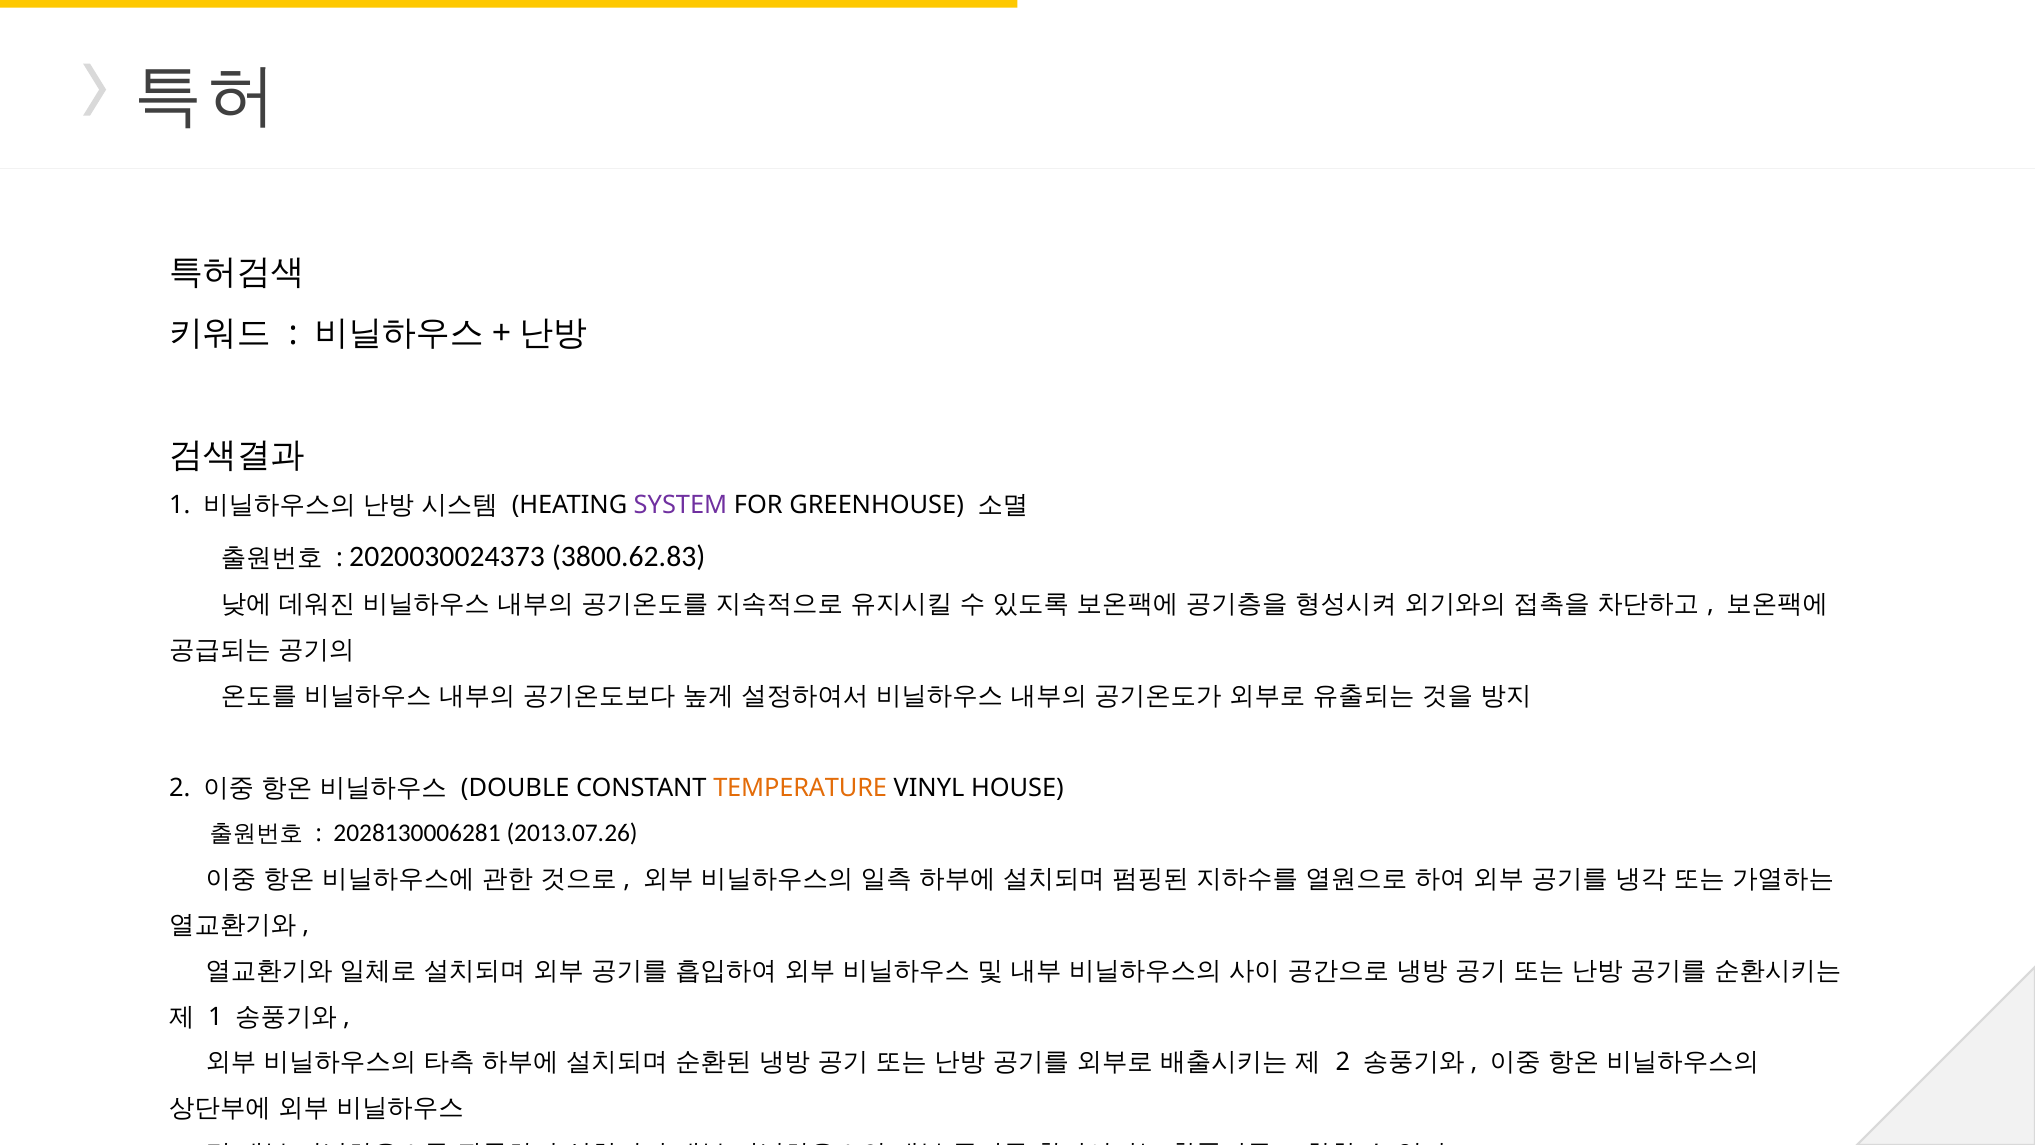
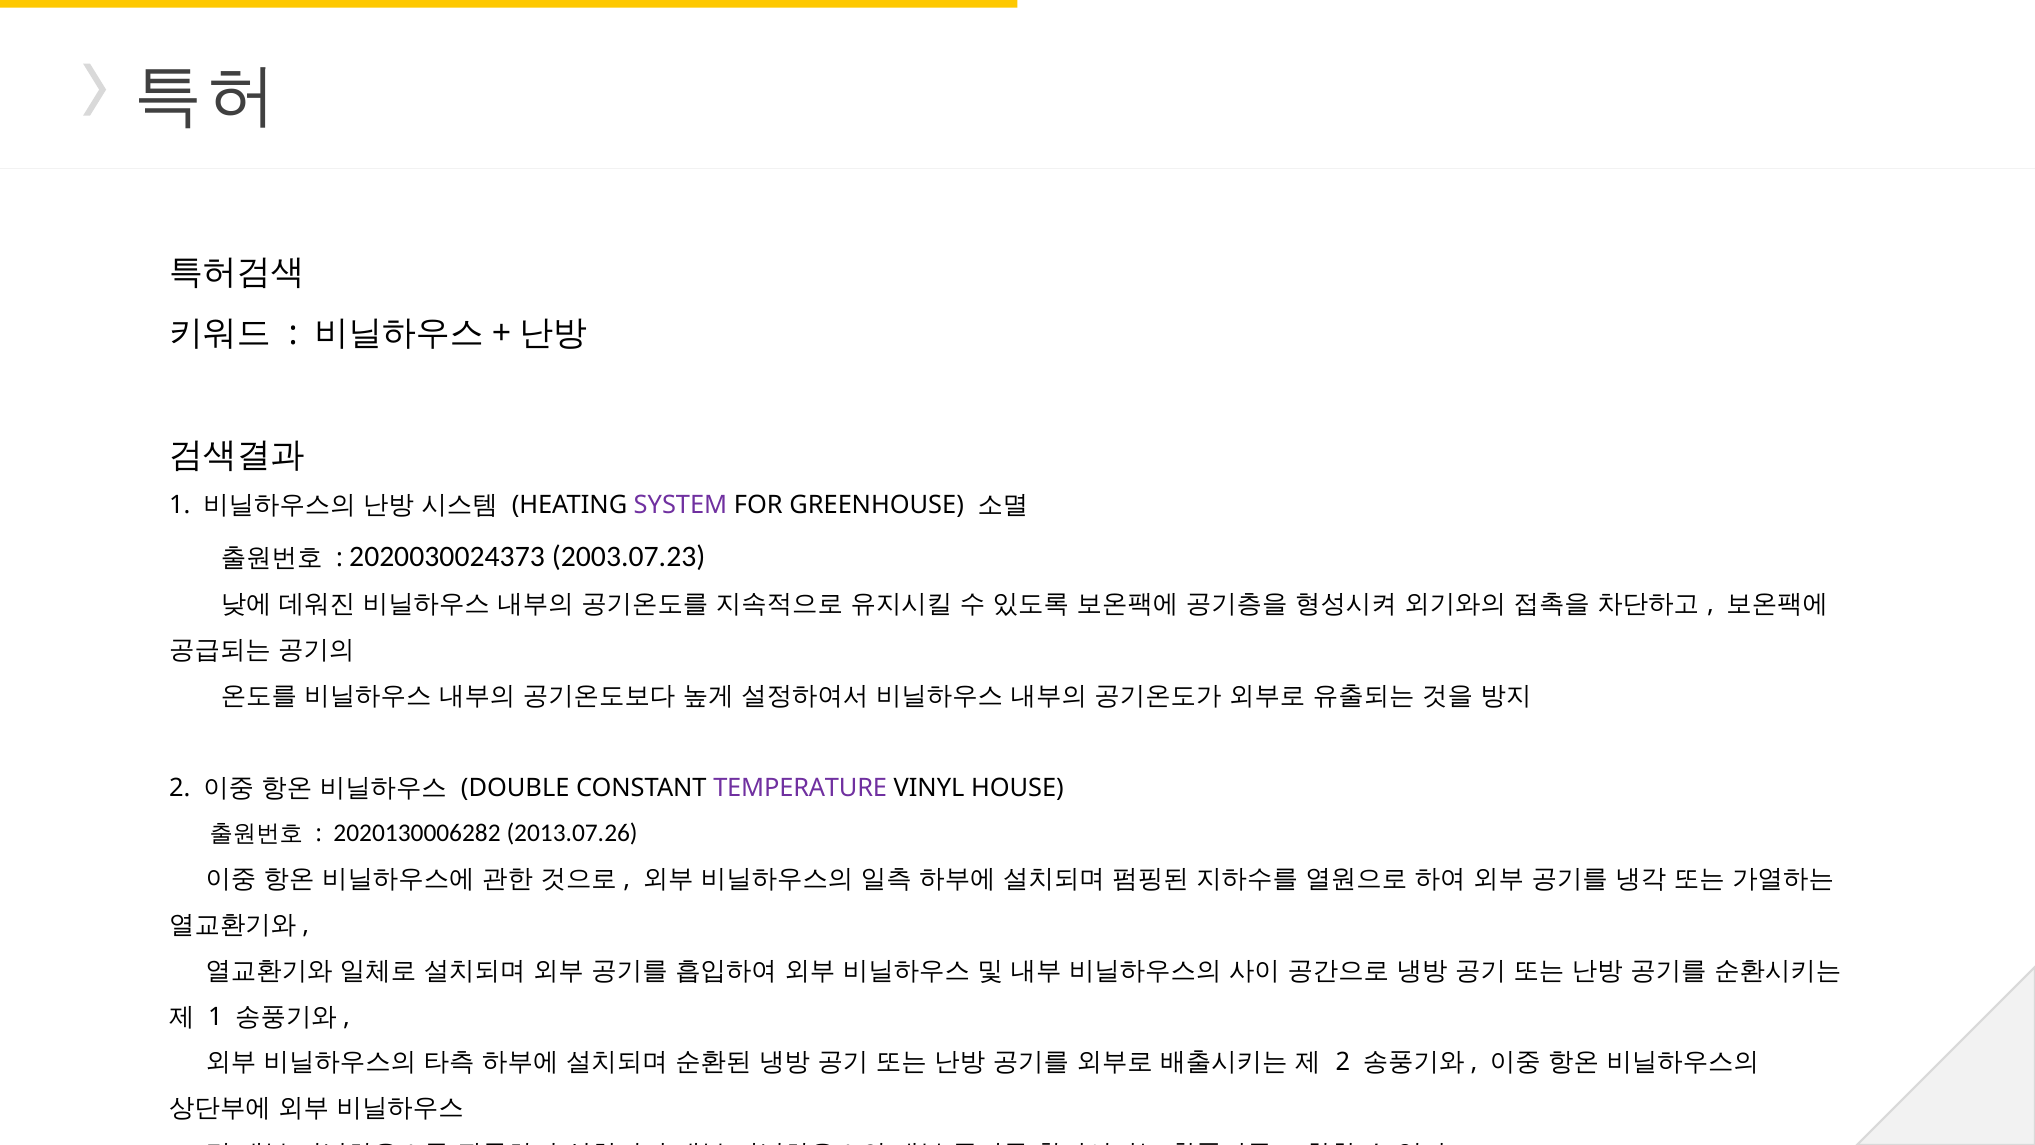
3800.62.83: 3800.62.83 -> 2003.07.23
TEMPERATURE colour: orange -> purple
2028130006281: 2028130006281 -> 2020130006282
